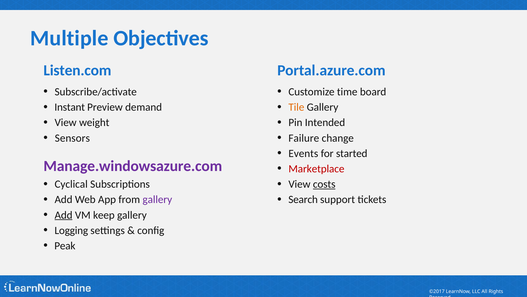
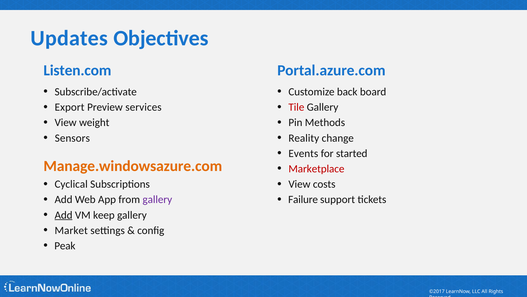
Multiple: Multiple -> Updates
time: time -> back
Instant: Instant -> Export
demand: demand -> services
Tile colour: orange -> red
Intended: Intended -> Methods
Failure: Failure -> Reality
Manage.windowsazure.com colour: purple -> orange
costs underline: present -> none
Search: Search -> Failure
Logging: Logging -> Market
